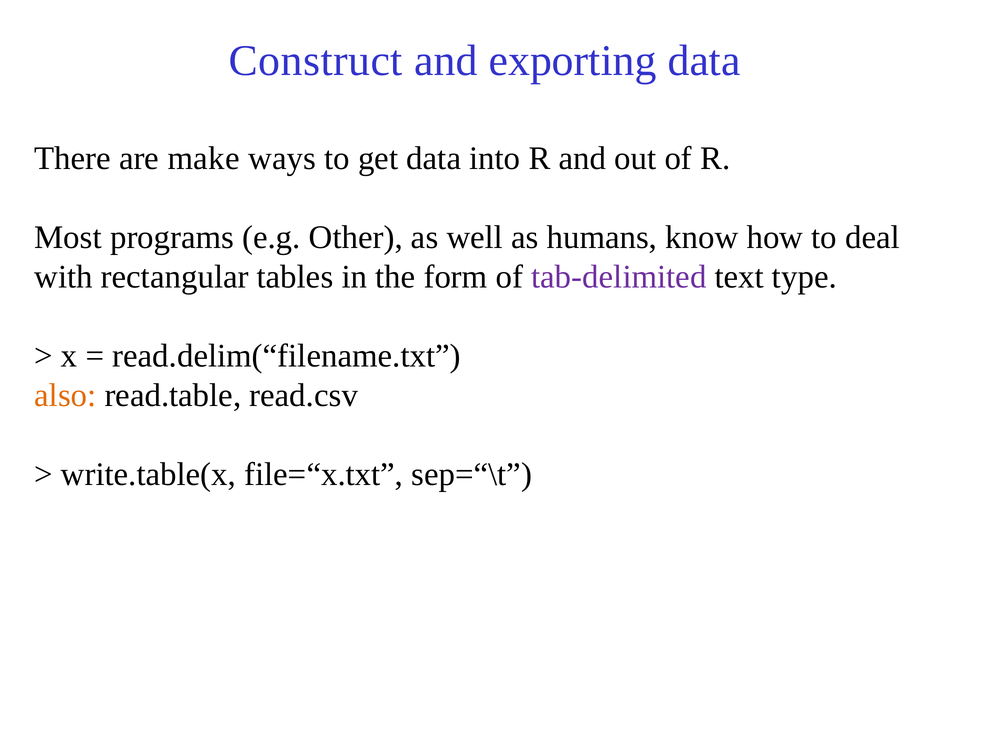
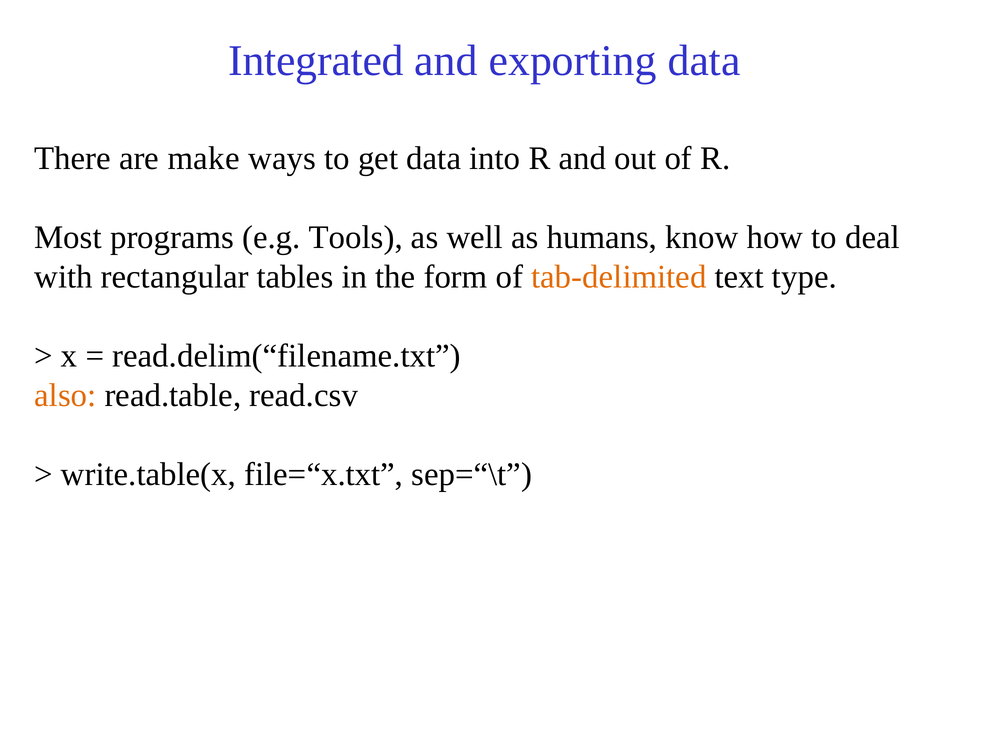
Construct: Construct -> Integrated
Other: Other -> Tools
tab-delimited colour: purple -> orange
